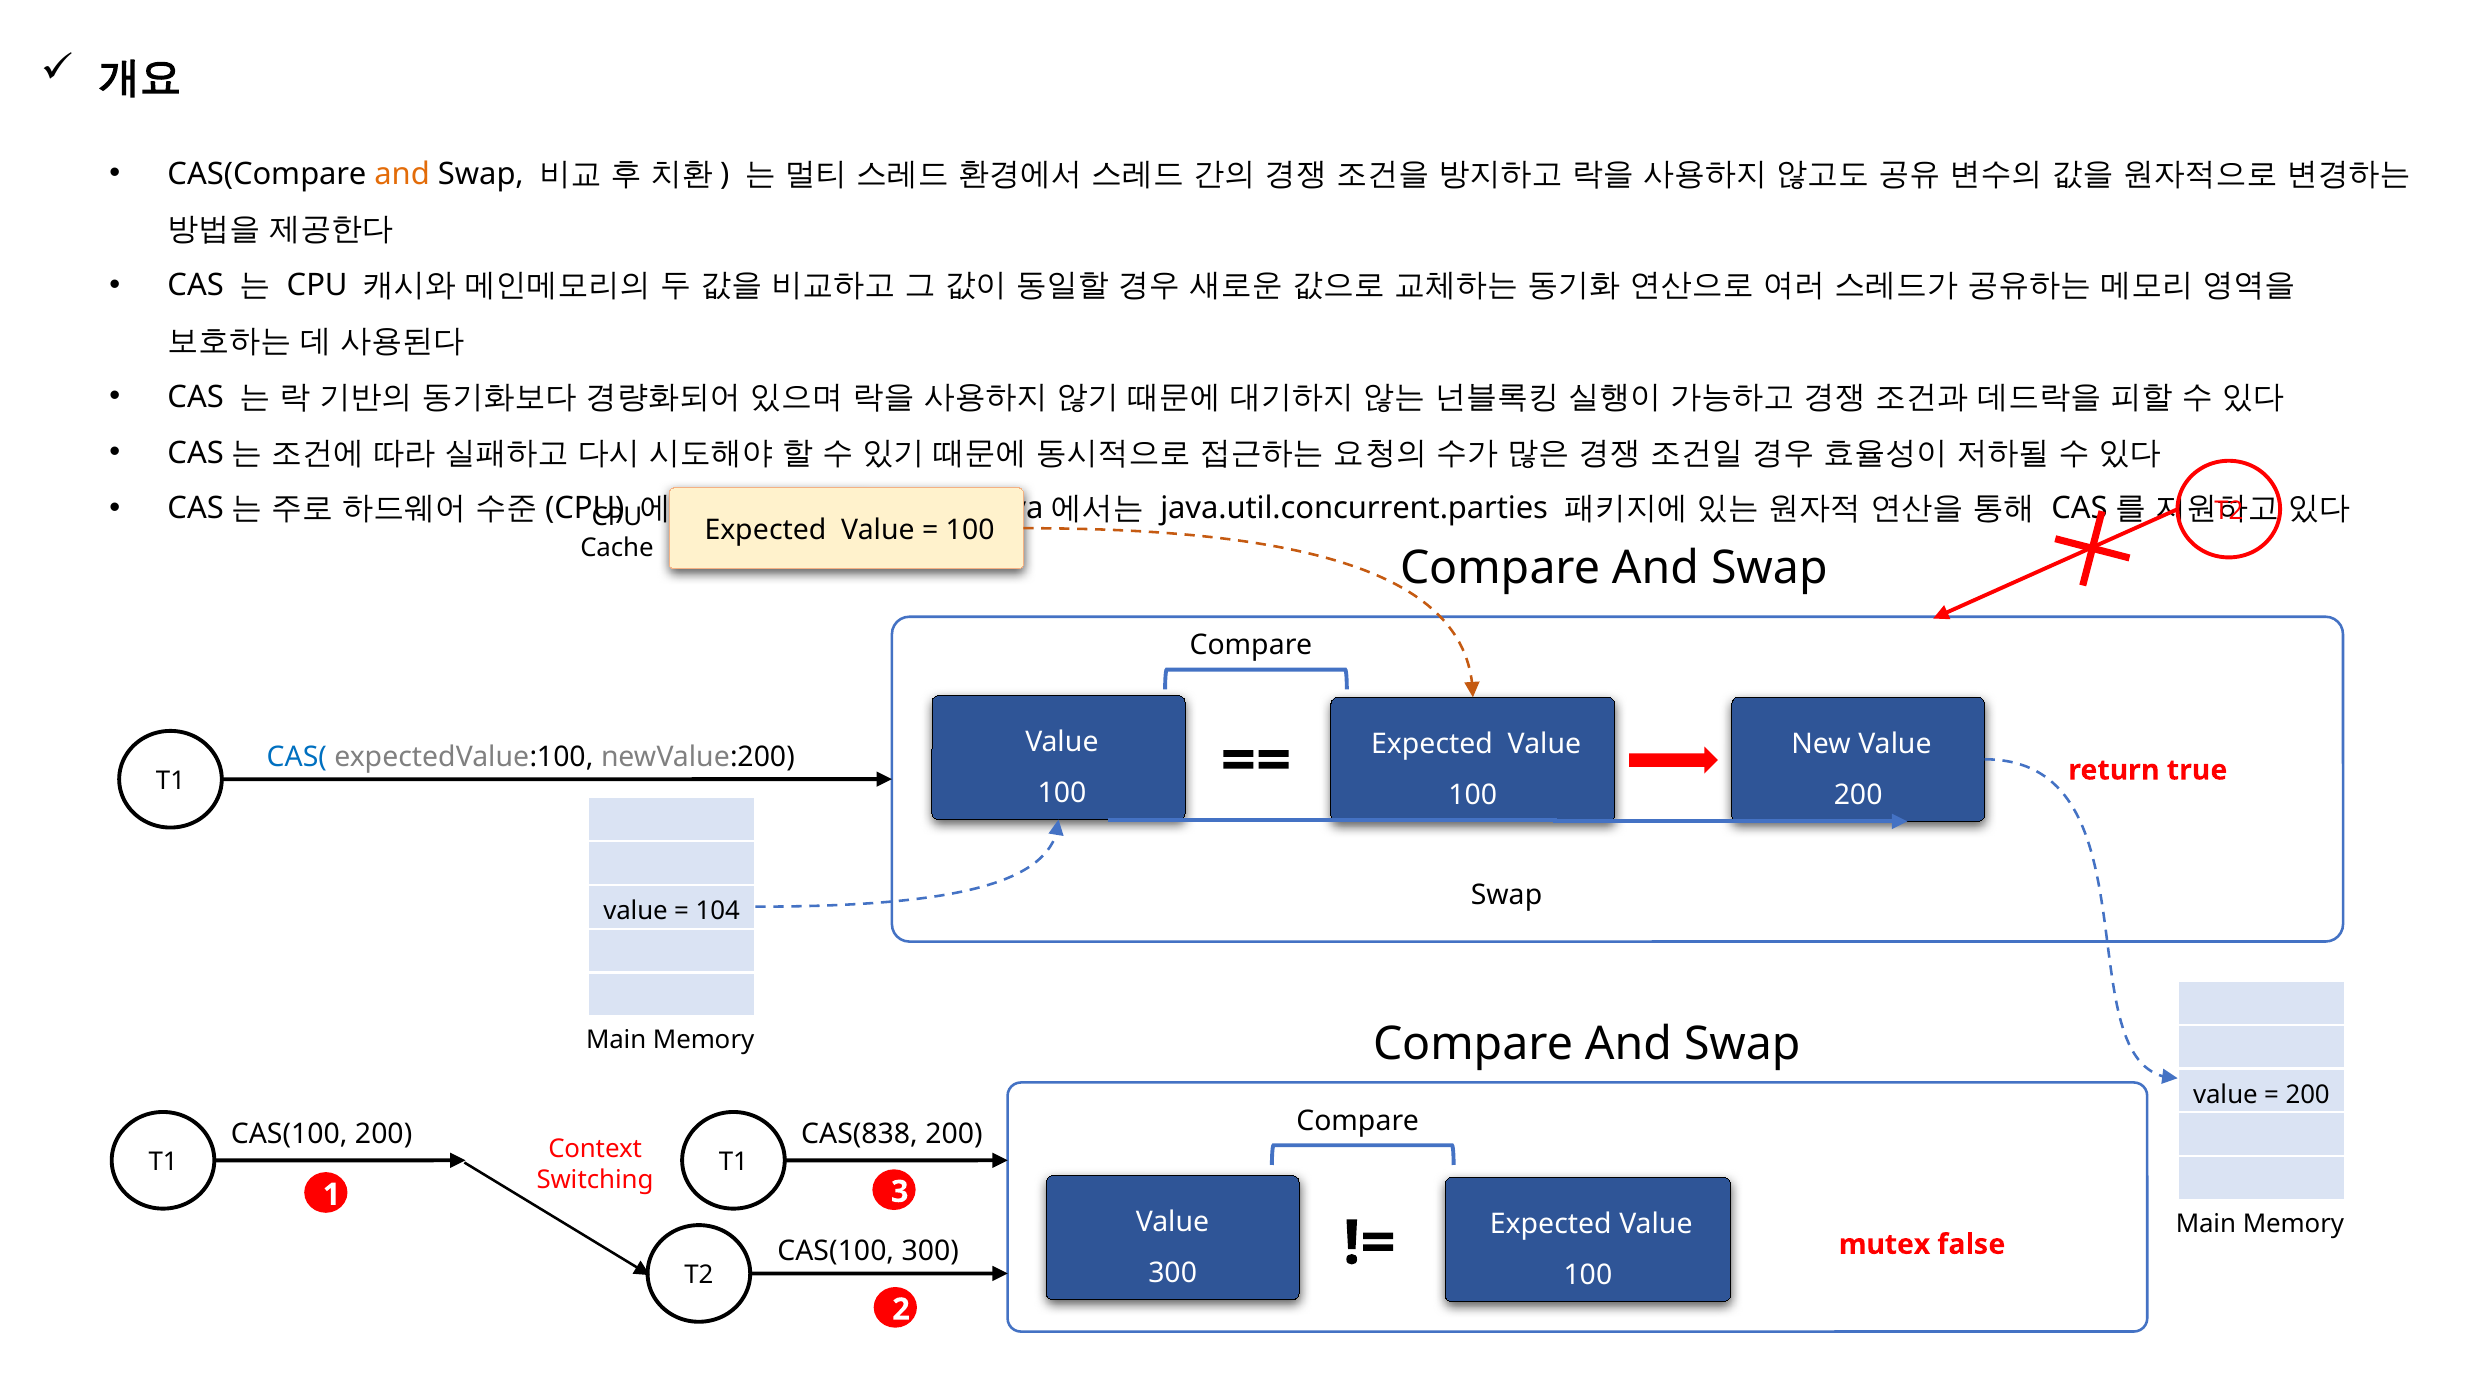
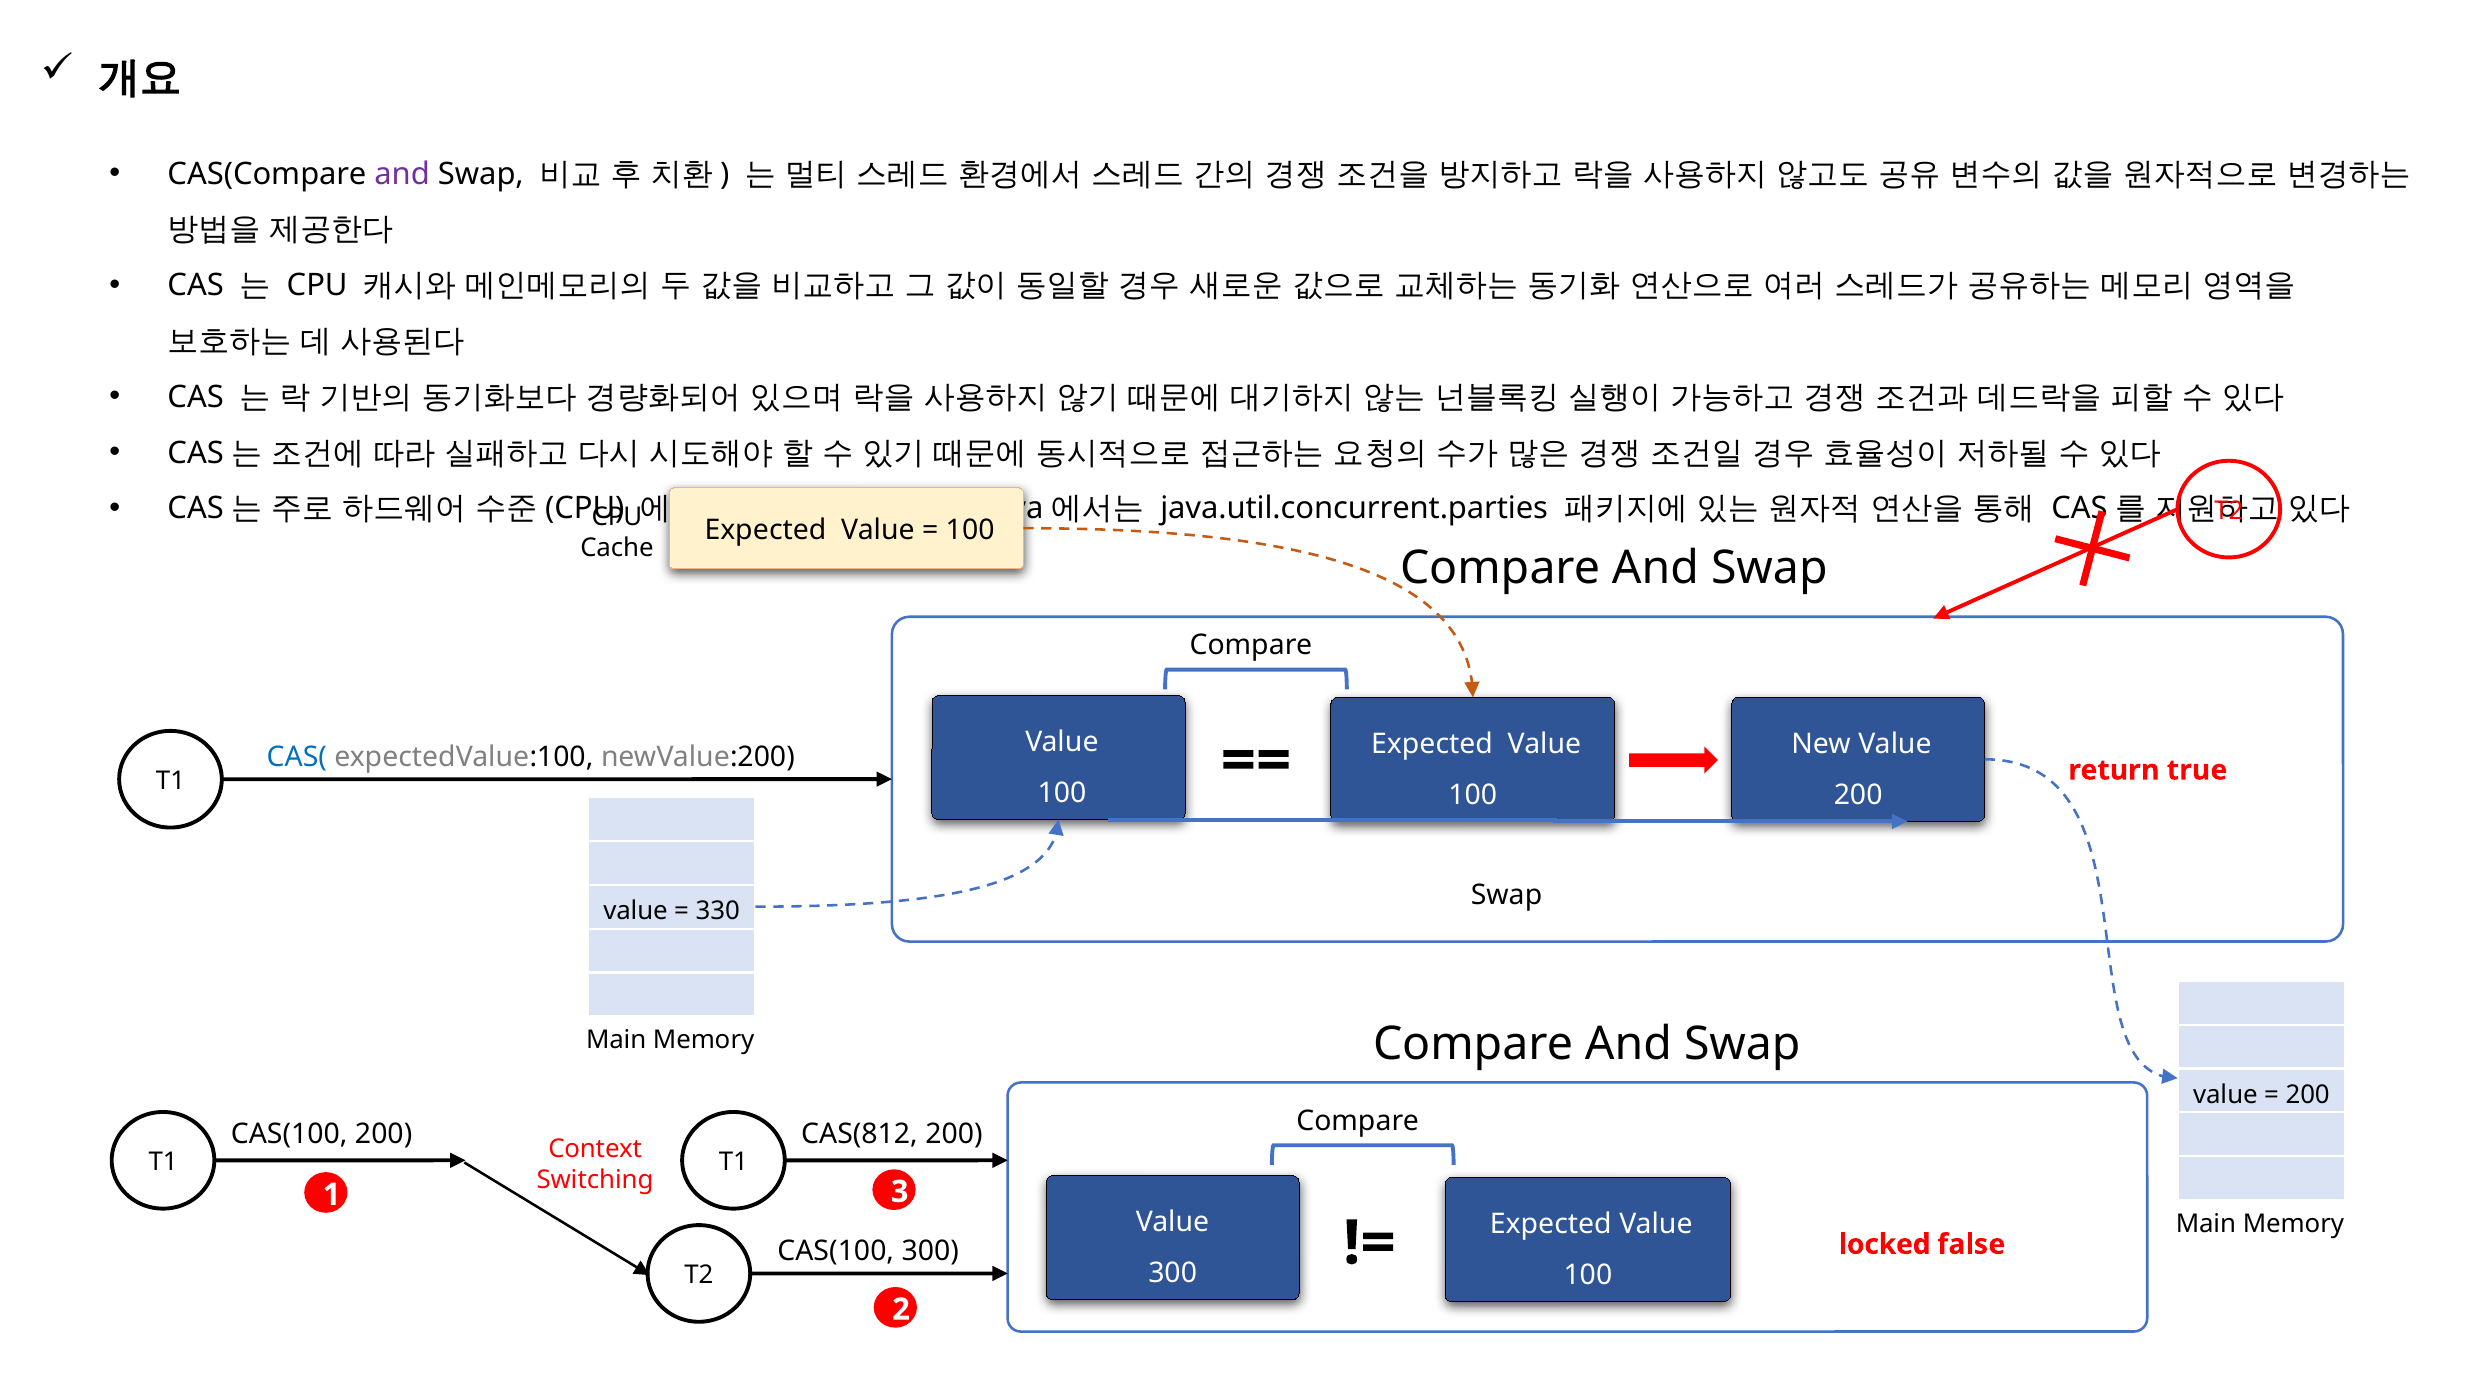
and at (402, 174) colour: orange -> purple
104: 104 -> 330
CAS(838: CAS(838 -> CAS(812
mutex: mutex -> locked
